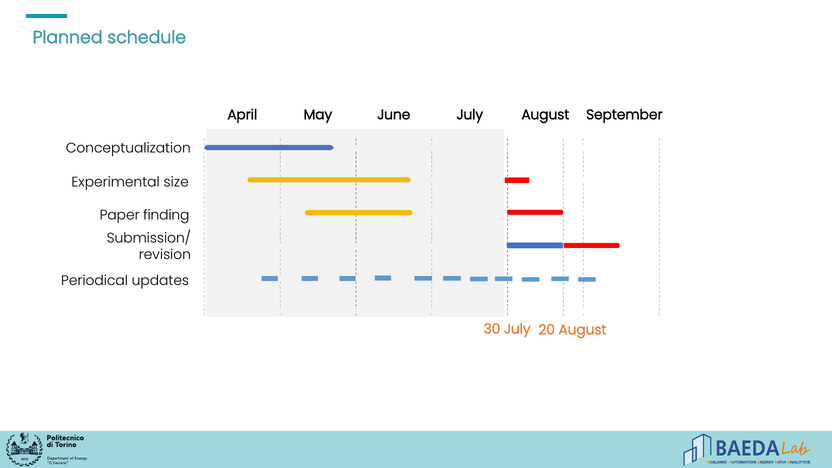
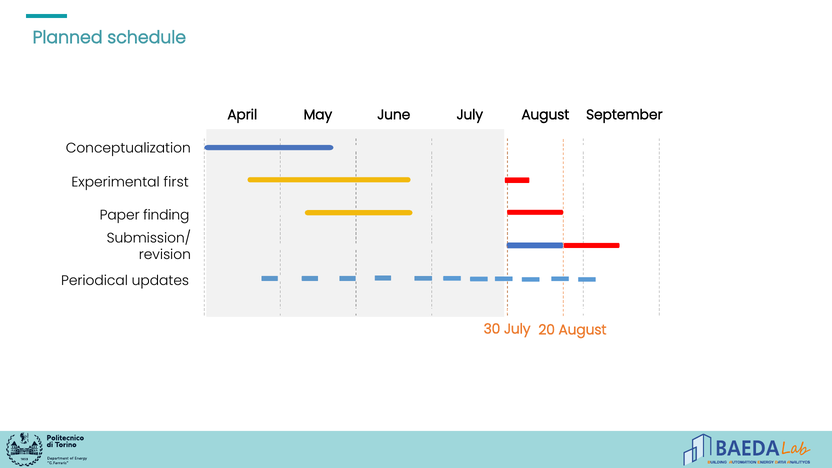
size: size -> first
